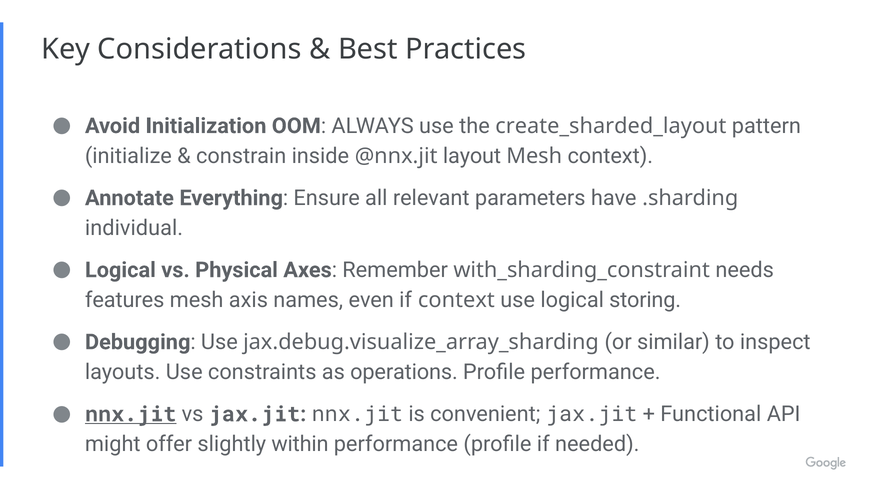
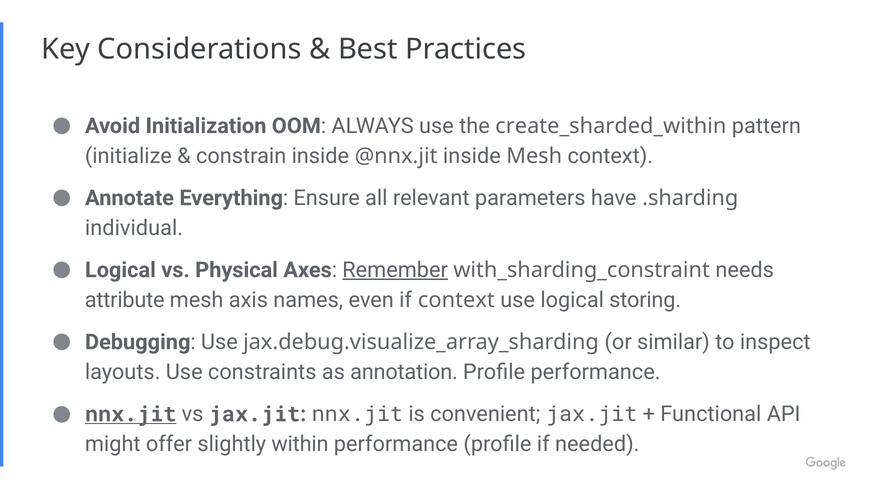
create_sharded_layout: create_sharded_layout -> create_sharded_within
@nnx.jit layout: layout -> inside
Remember underline: none -> present
features: features -> attribute
operations: operations -> annotation
